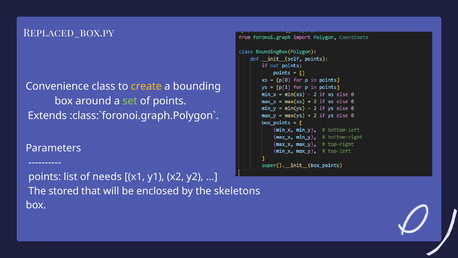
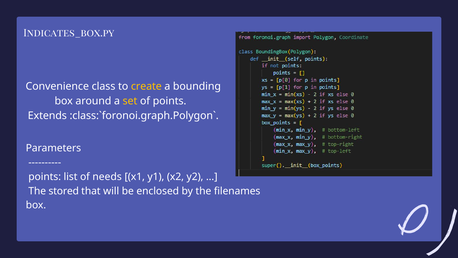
Replaced_box.py: Replaced_box.py -> Indicates_box.py
set colour: light green -> yellow
skeletons: skeletons -> filenames
